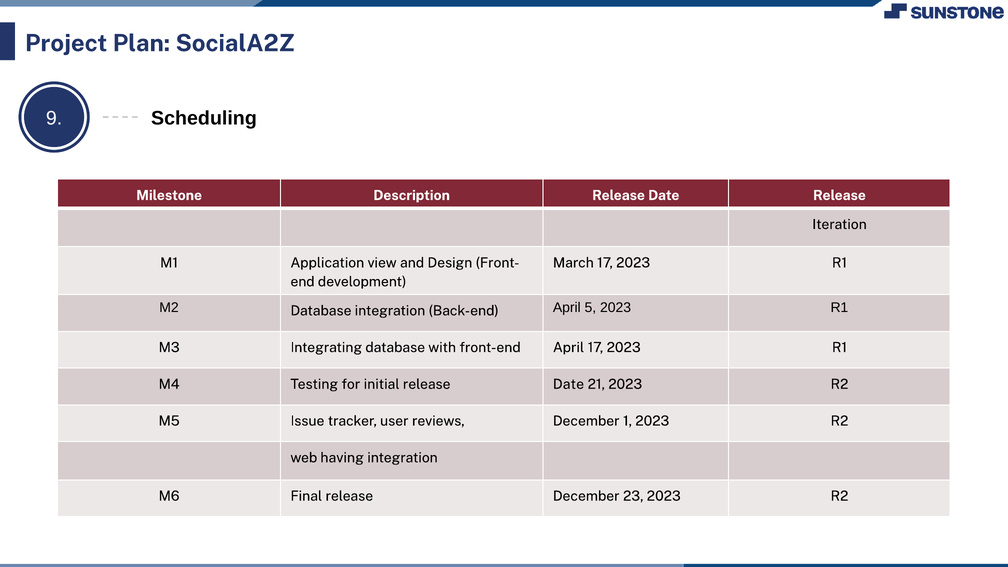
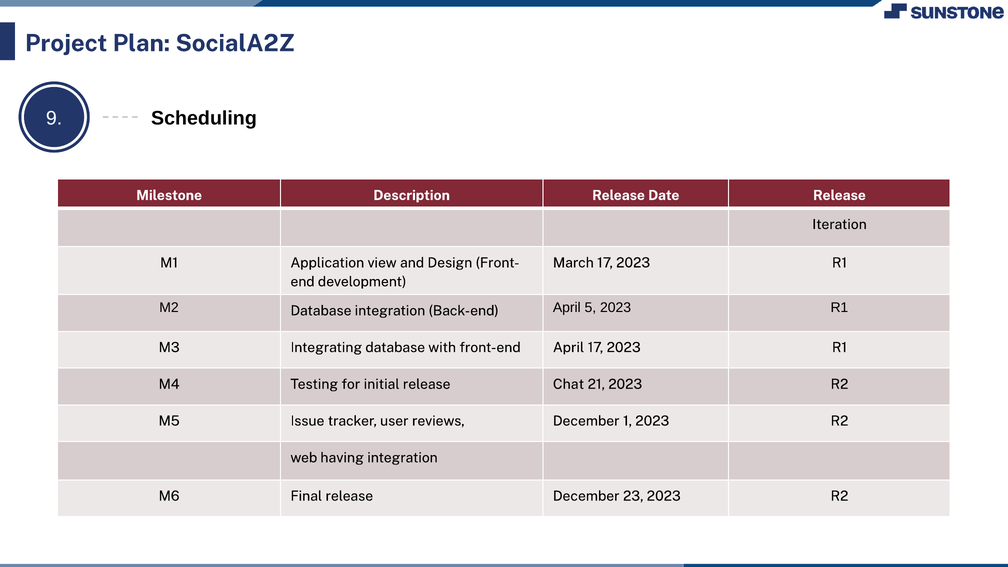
initial release Date: Date -> Chat
